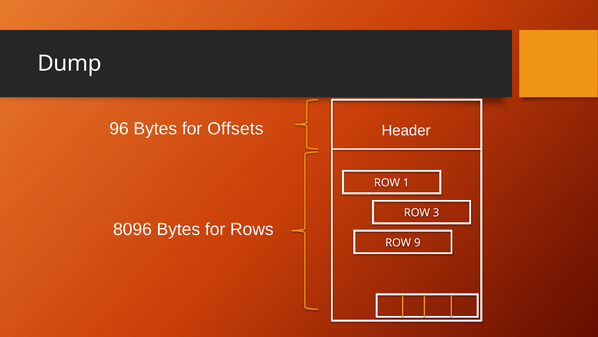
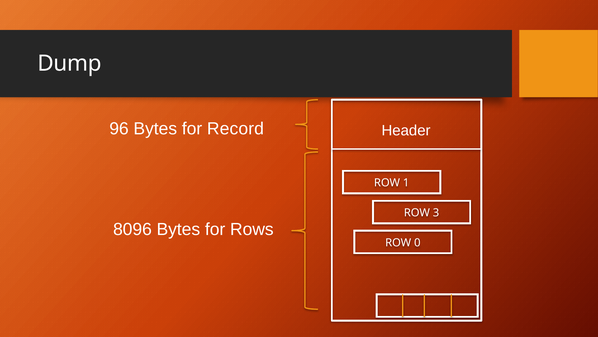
Offsets: Offsets -> Record
9: 9 -> 0
